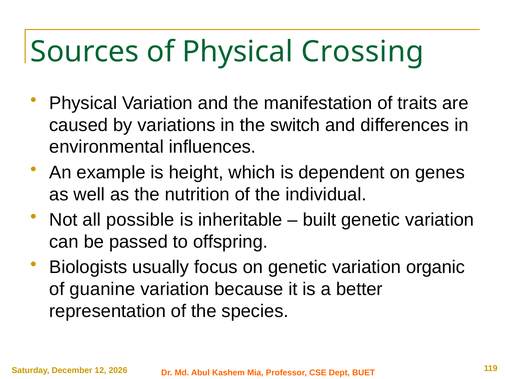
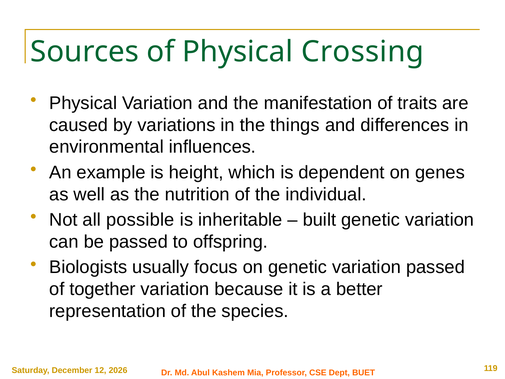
switch: switch -> things
variation organic: organic -> passed
guanine: guanine -> together
